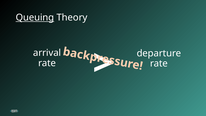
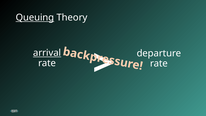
arrival underline: none -> present
